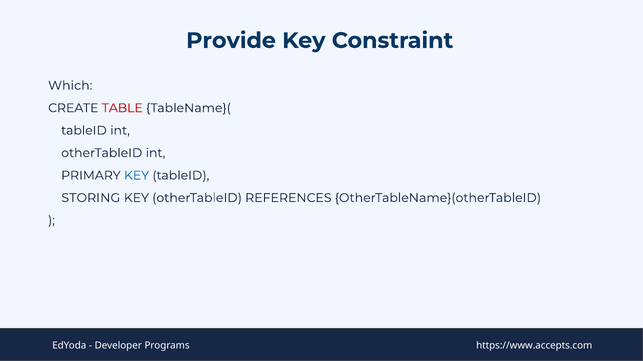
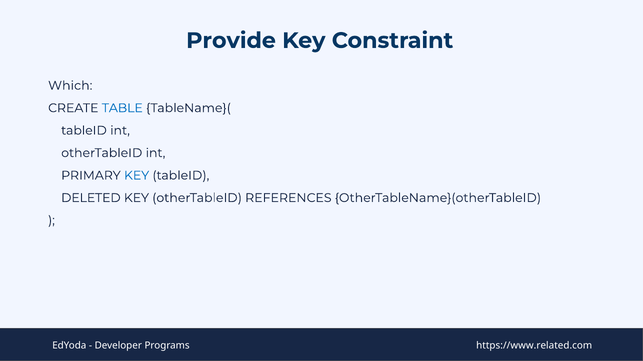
TABLE colour: red -> blue
STORING: STORING -> DELETED
https://www.accepts.com: https://www.accepts.com -> https://www.related.com
